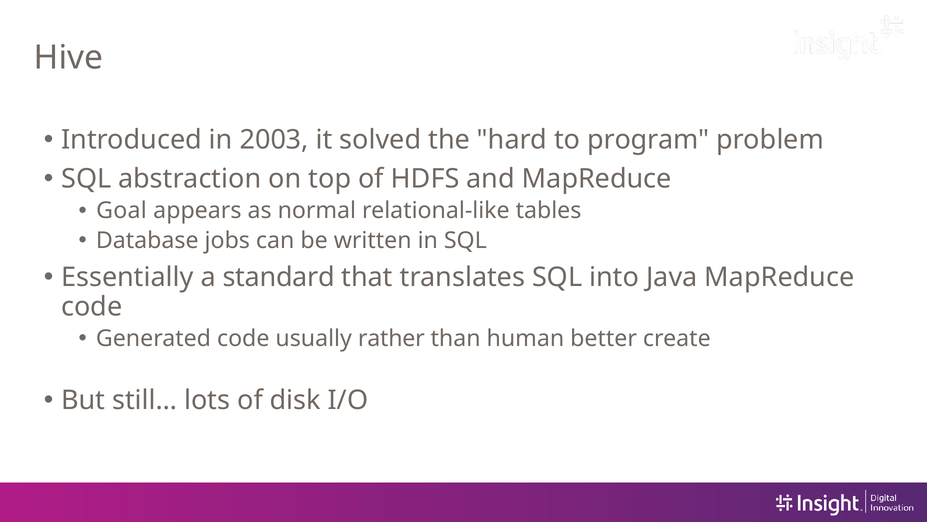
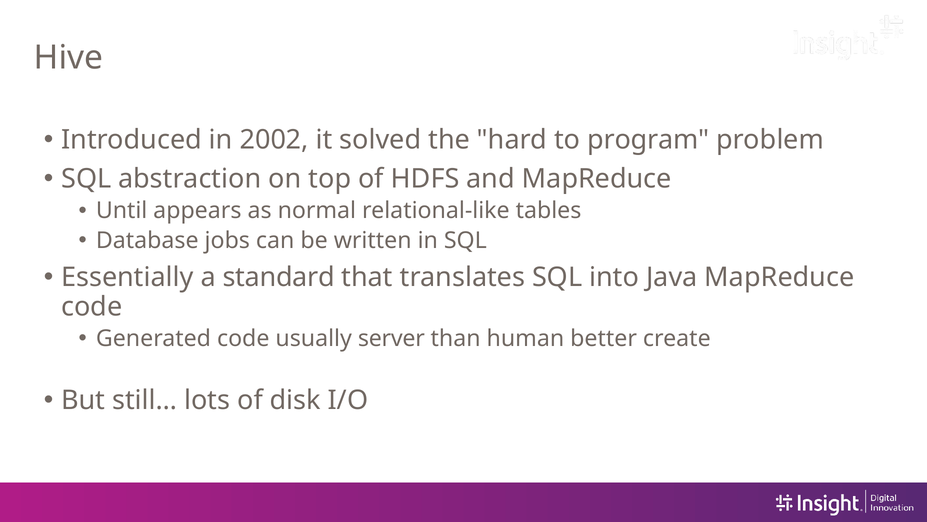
2003: 2003 -> 2002
Goal: Goal -> Until
rather: rather -> server
